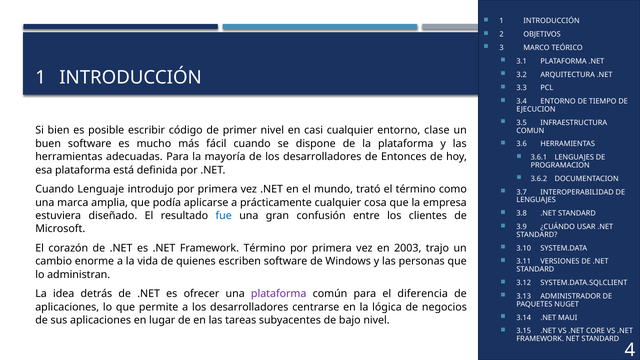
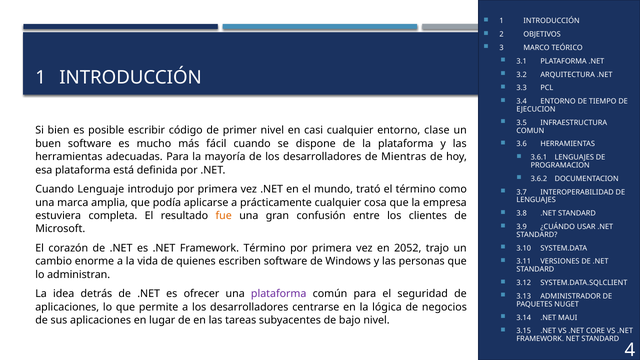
Entonces: Entonces -> Mientras
diseñado: diseñado -> completa
fue colour: blue -> orange
2003: 2003 -> 2052
diferencia: diferencia -> seguridad
